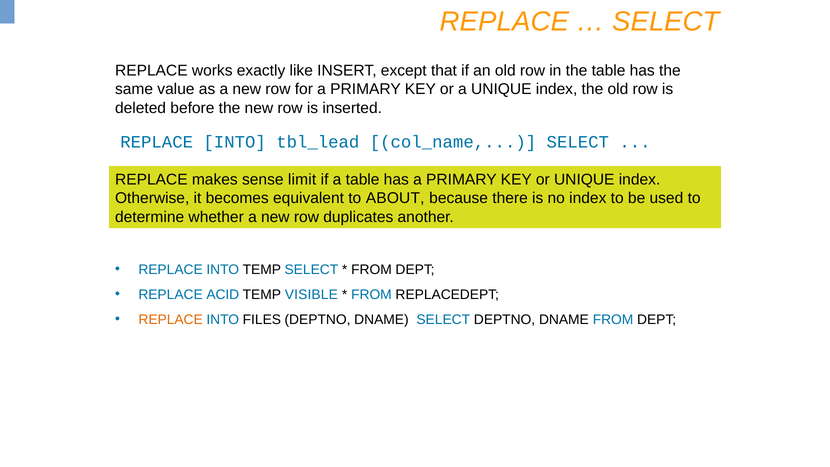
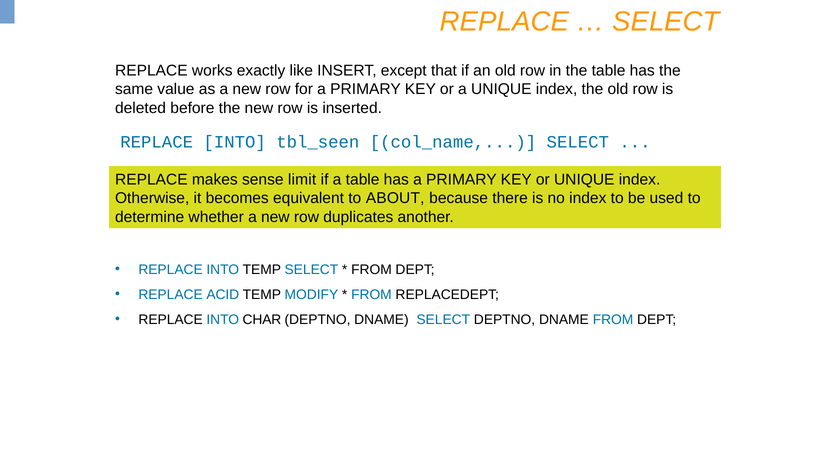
tbl_lead: tbl_lead -> tbl_seen
VISIBLE: VISIBLE -> MODIFY
REPLACE at (171, 319) colour: orange -> black
FILES: FILES -> CHAR
